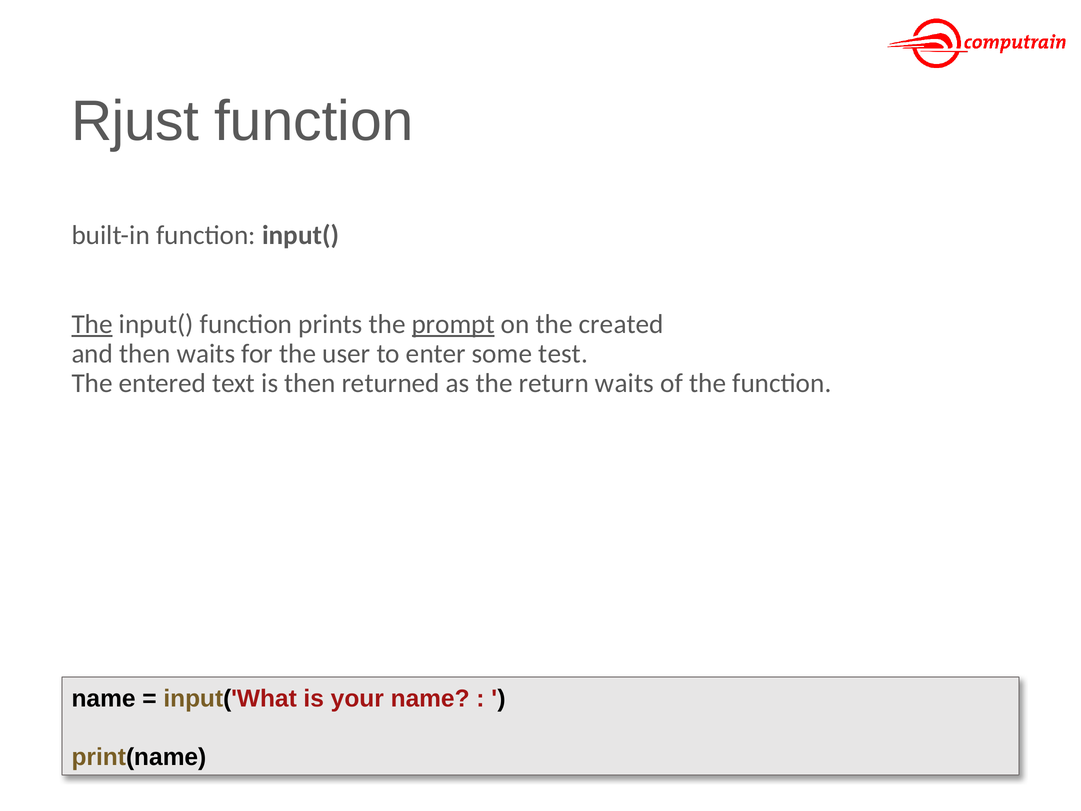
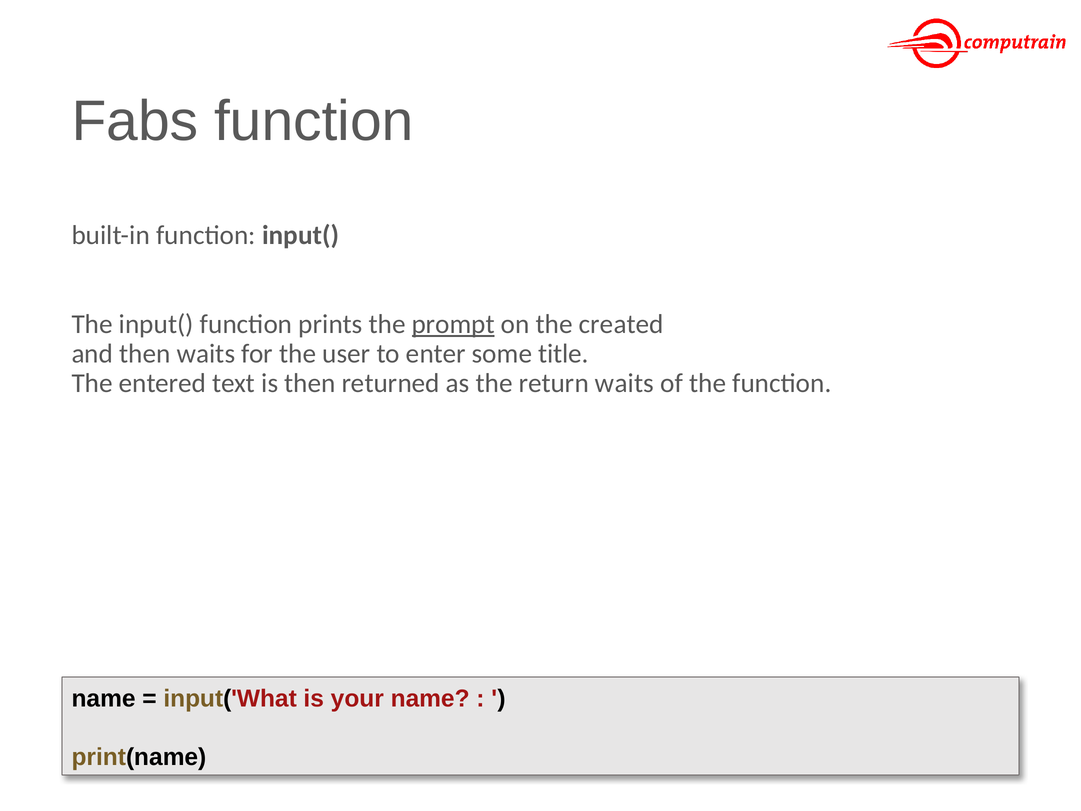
Rjust: Rjust -> Fabs
The at (92, 324) underline: present -> none
test: test -> title
